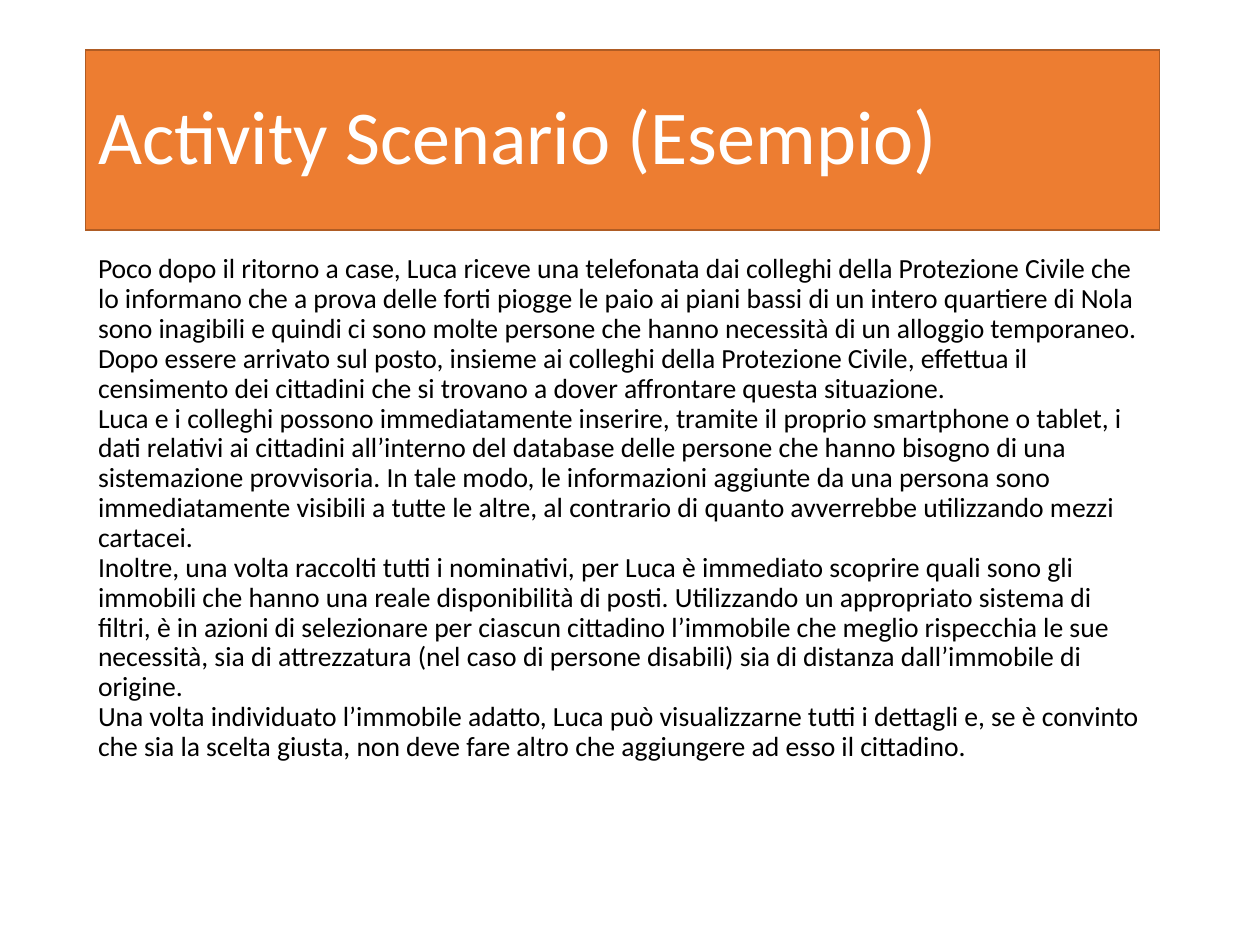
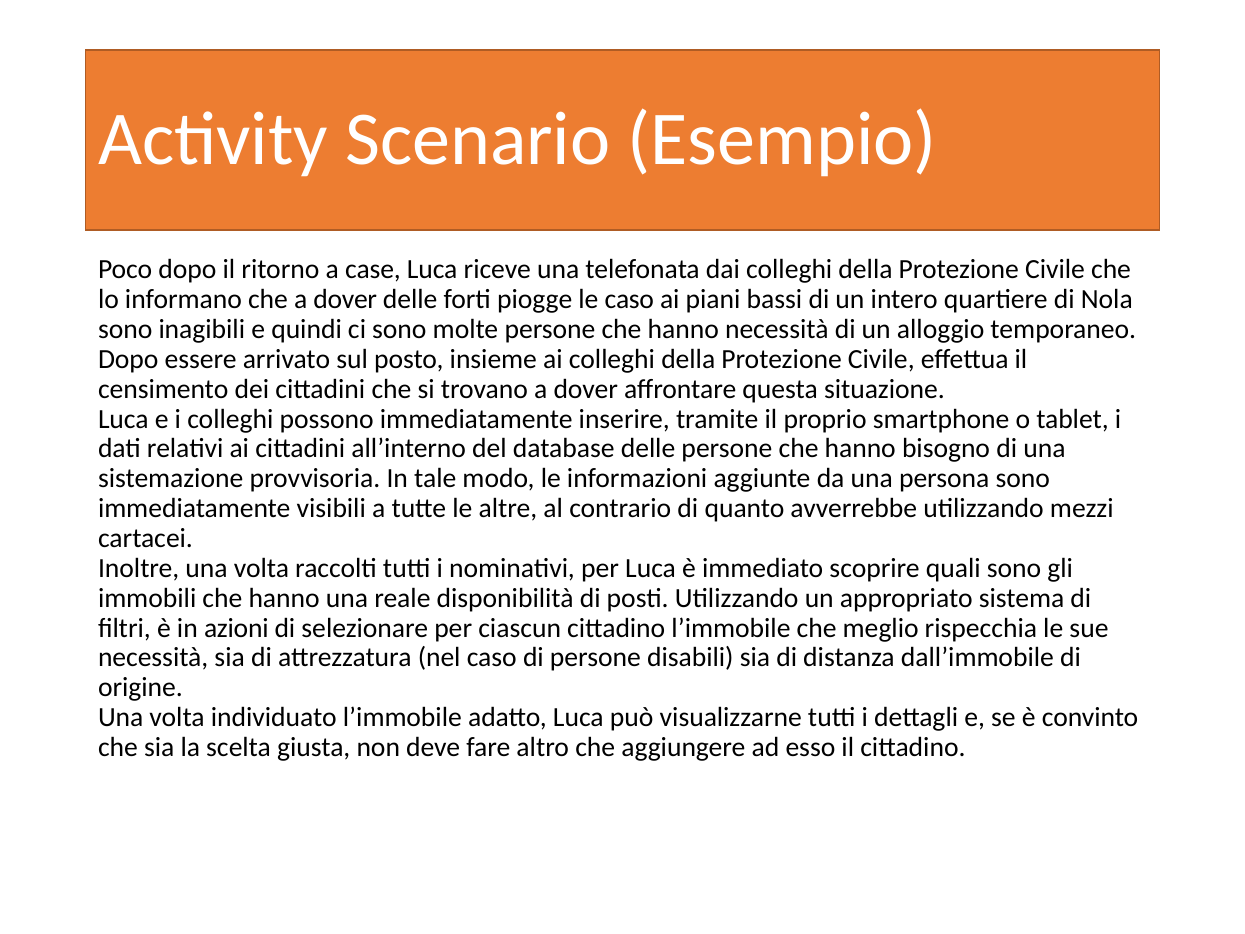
che a prova: prova -> dover
le paio: paio -> caso
